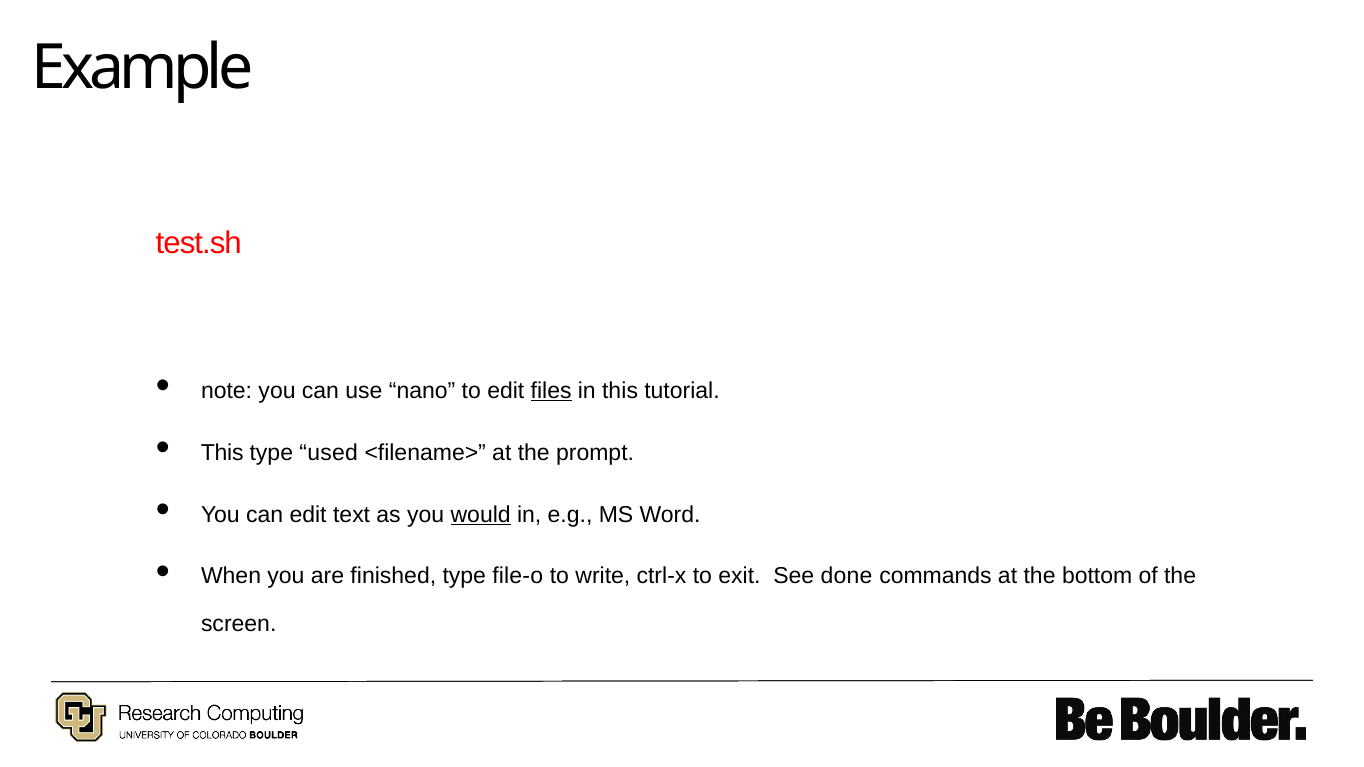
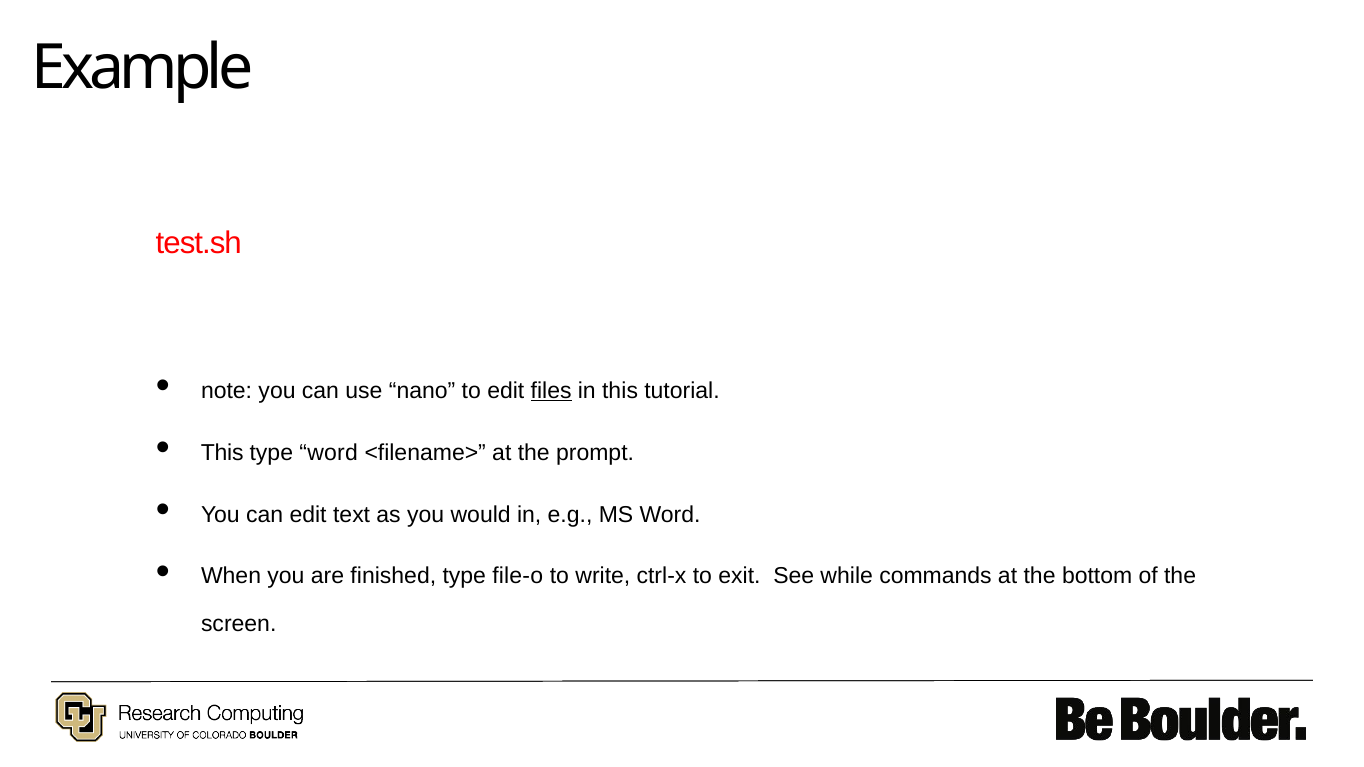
type used: used -> word
would underline: present -> none
done: done -> while
